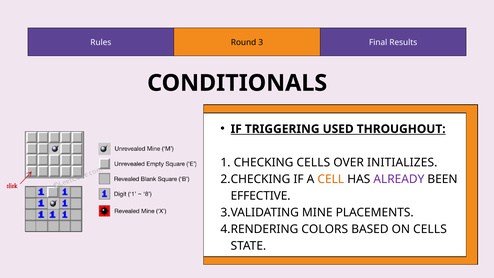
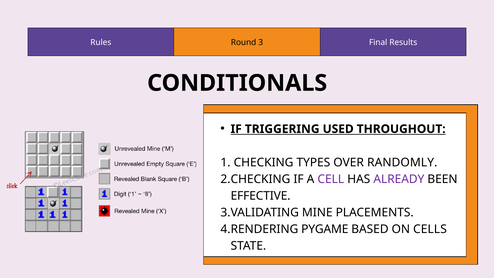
CHECKING CELLS: CELLS -> TYPES
INITIALIZES: INITIALIZES -> RANDOMLY
CELL colour: orange -> purple
COLORS: COLORS -> PYGAME
